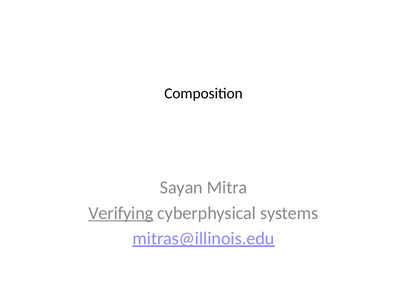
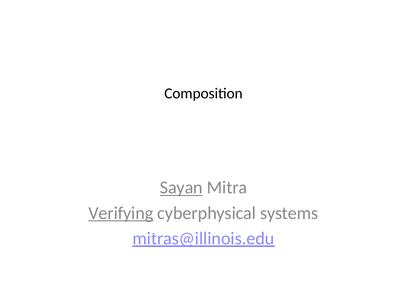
Sayan underline: none -> present
